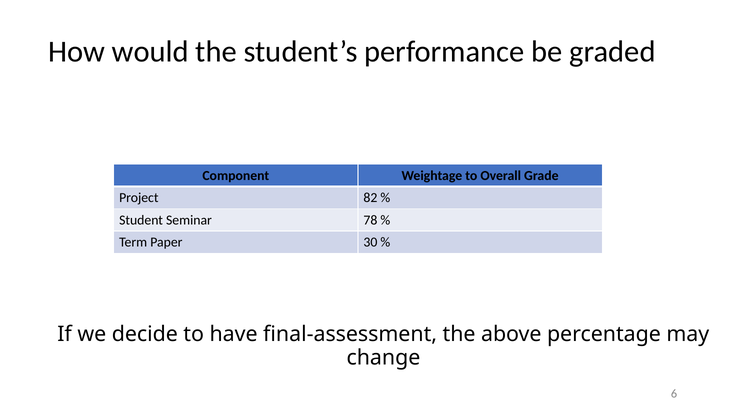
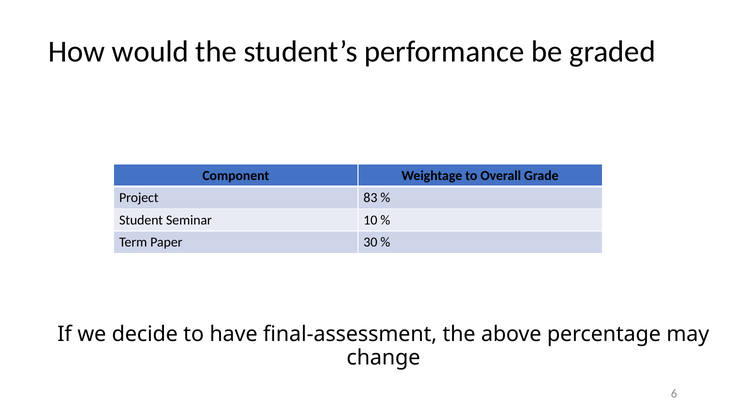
82: 82 -> 83
78: 78 -> 10
